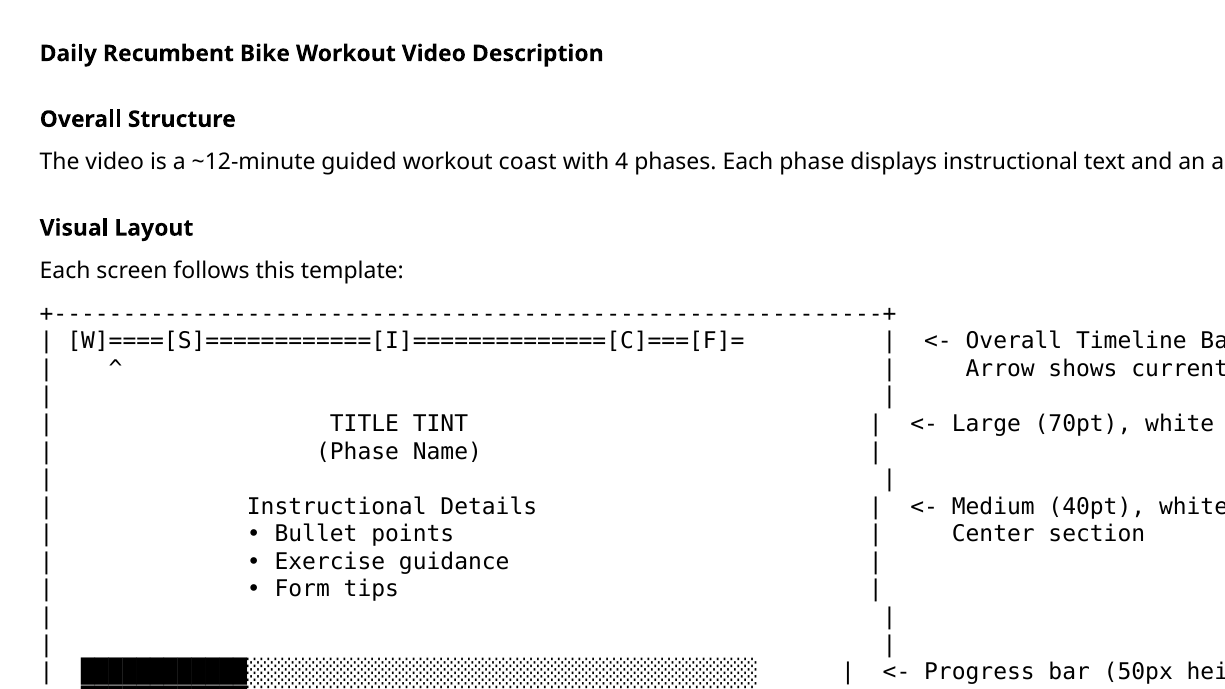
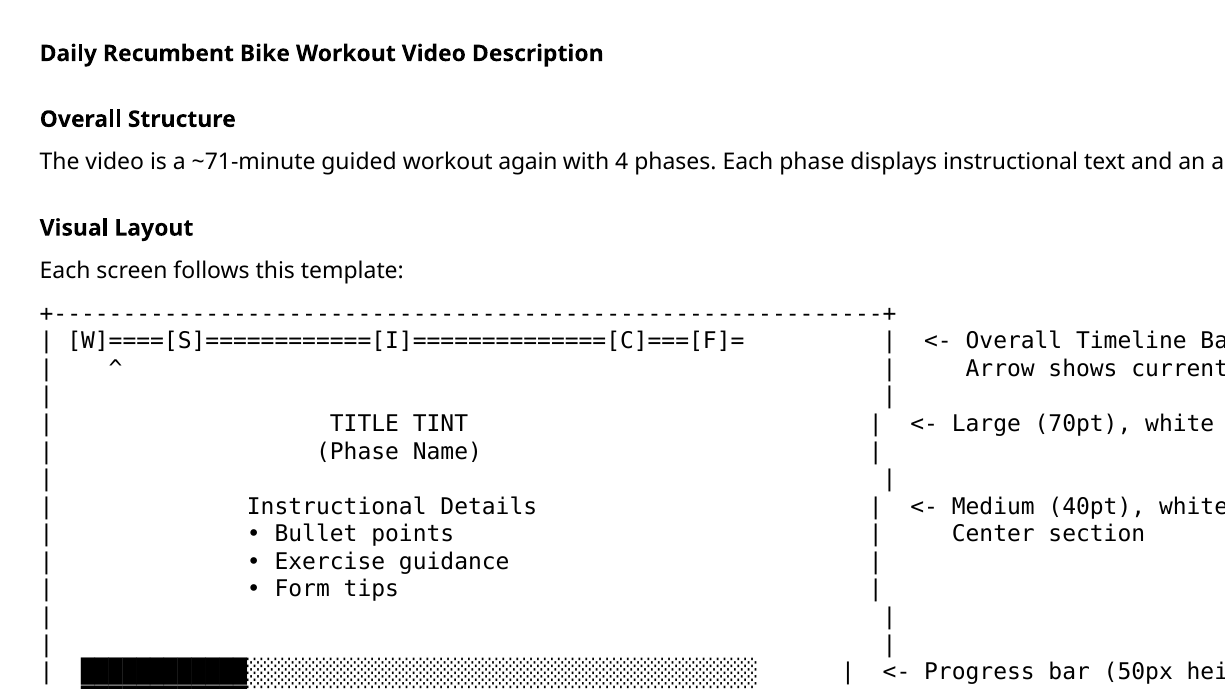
~12-minute: ~12-minute -> ~71-minute
coast: coast -> again
